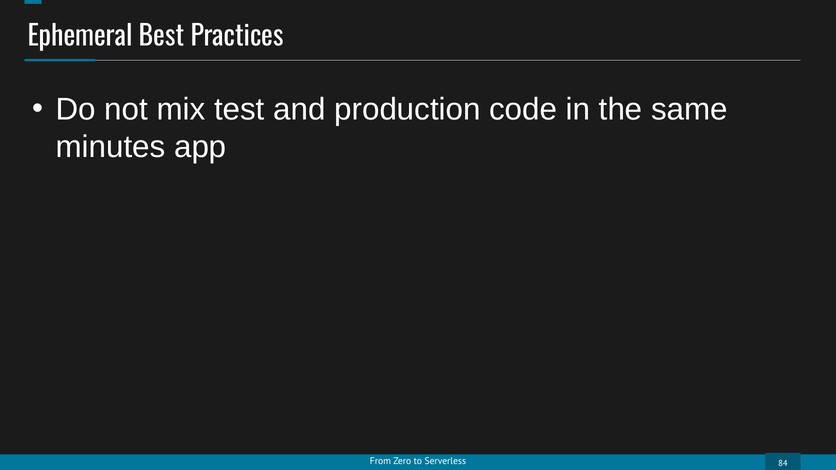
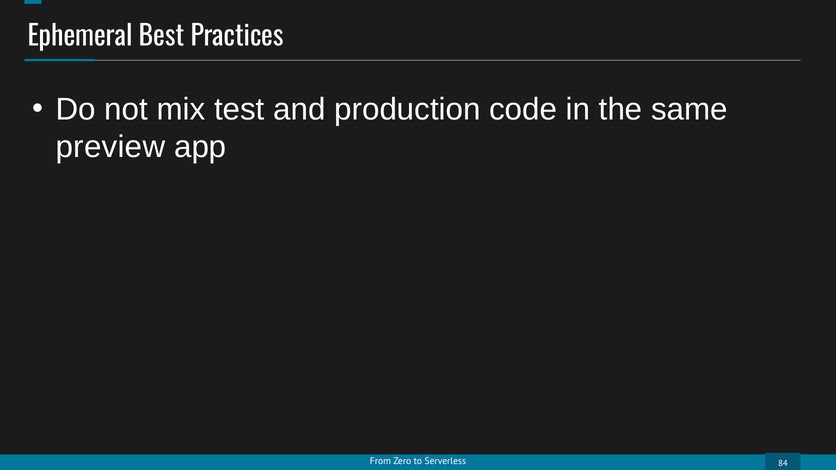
minutes: minutes -> preview
